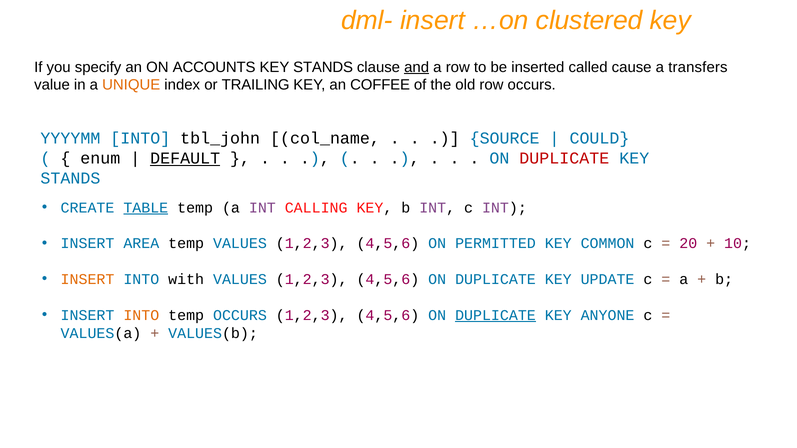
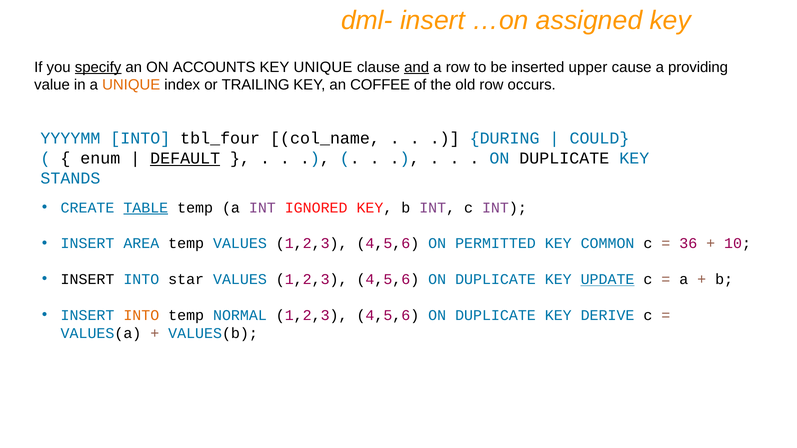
clustered: clustered -> assigned
specify underline: none -> present
STANDS at (323, 67): STANDS -> UNIQUE
called: called -> upper
transfers: transfers -> providing
tbl_john: tbl_john -> tbl_four
SOURCE: SOURCE -> DURING
DUPLICATE at (564, 159) colour: red -> black
CALLING: CALLING -> IGNORED
20: 20 -> 36
INSERT at (88, 280) colour: orange -> black
with: with -> star
UPDATE underline: none -> present
temp OCCURS: OCCURS -> NORMAL
DUPLICATE at (495, 315) underline: present -> none
ANYONE: ANYONE -> DERIVE
